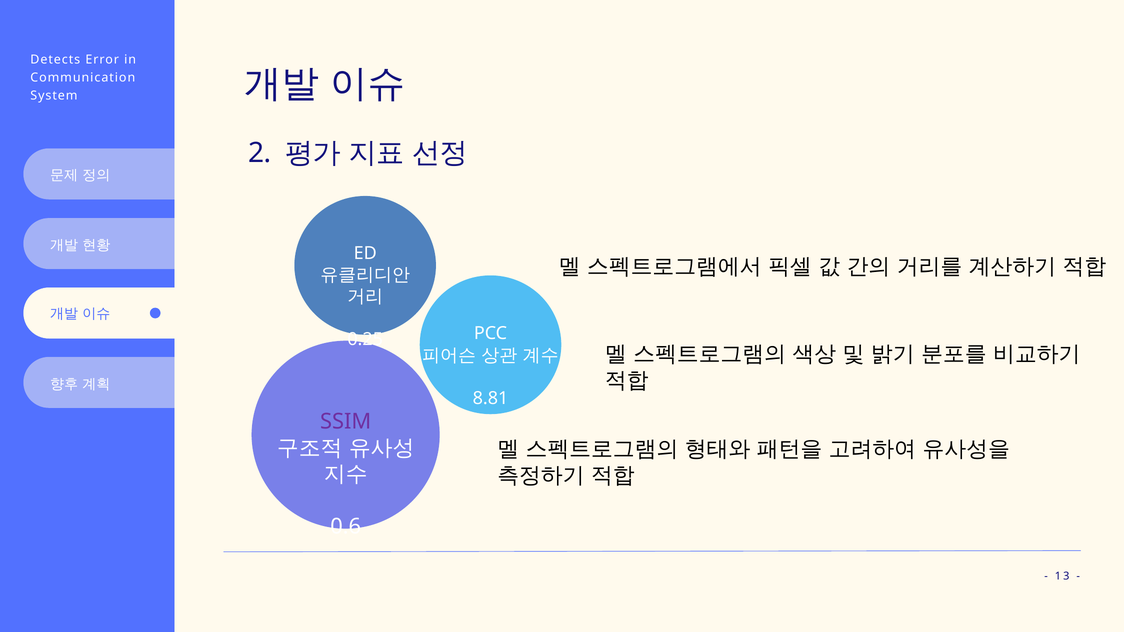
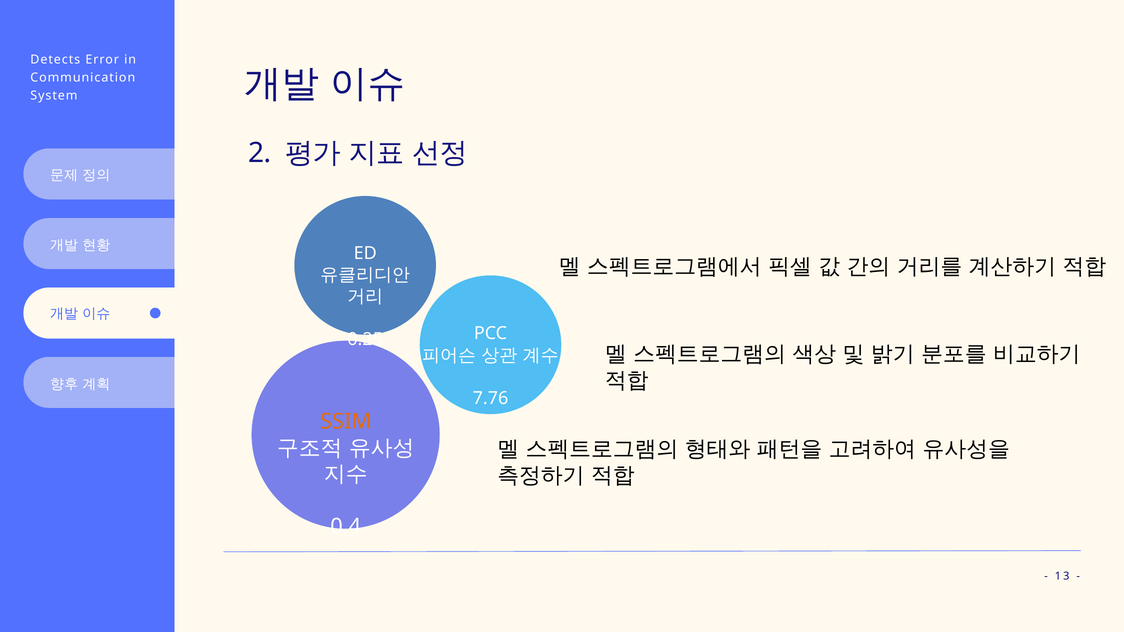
8.81: 8.81 -> 7.76
SSIM colour: purple -> orange
0.6: 0.6 -> 0.4
